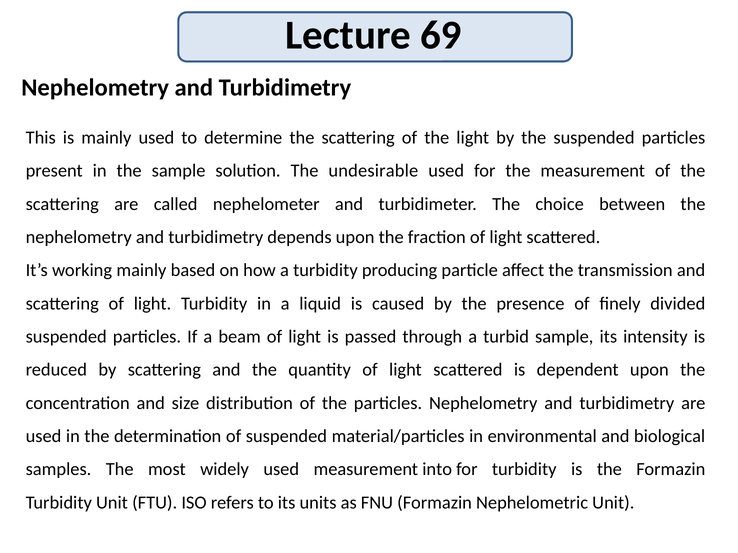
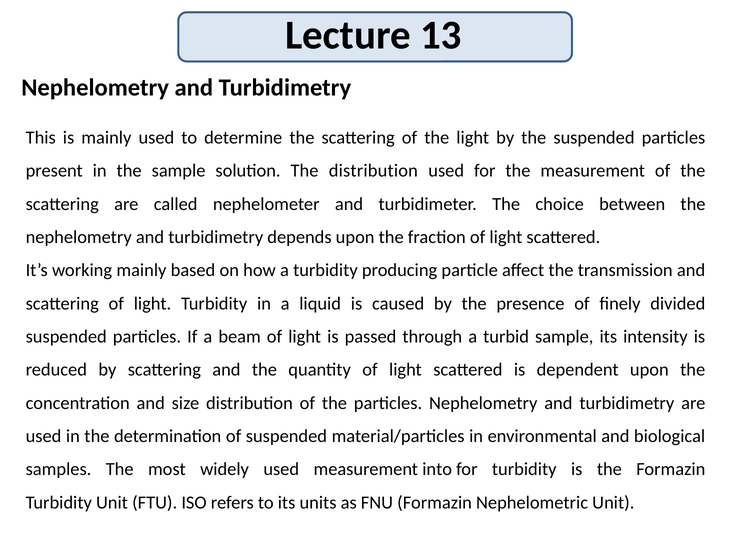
69: 69 -> 13
The undesirable: undesirable -> distribution
